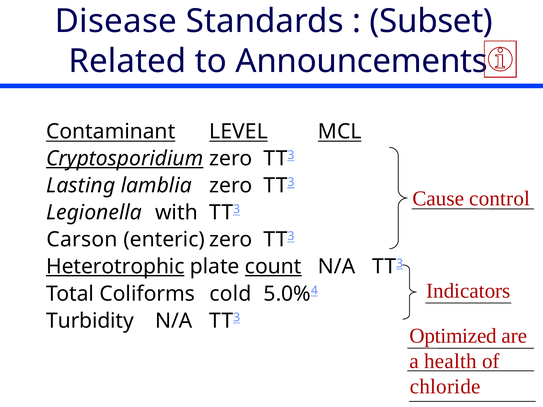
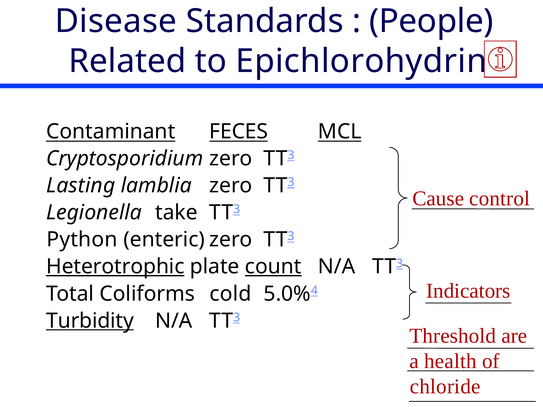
Subset: Subset -> People
Announcements: Announcements -> Epichlorohydrin
LEVEL: LEVEL -> FECES
Cryptosporidium underline: present -> none
with: with -> take
Carson: Carson -> Python
Turbidity underline: none -> present
Optimized: Optimized -> Threshold
